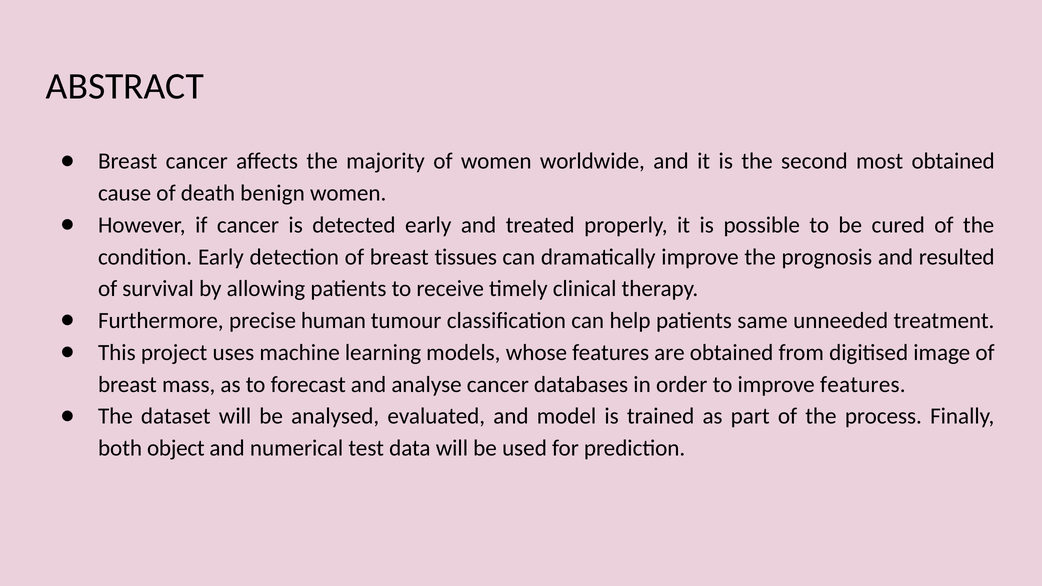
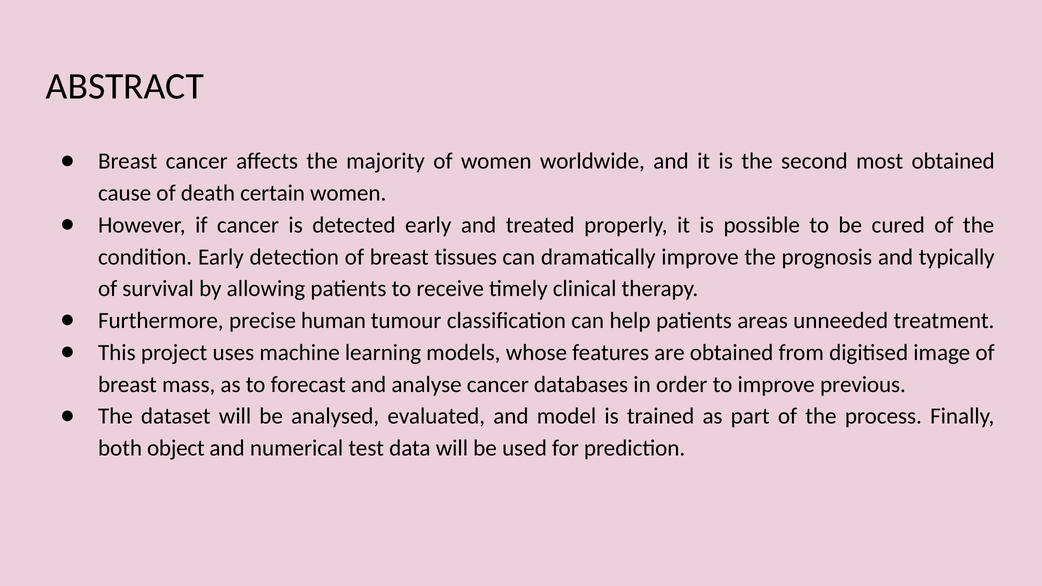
benign: benign -> certain
resulted: resulted -> typically
same: same -> areas
improve features: features -> previous
